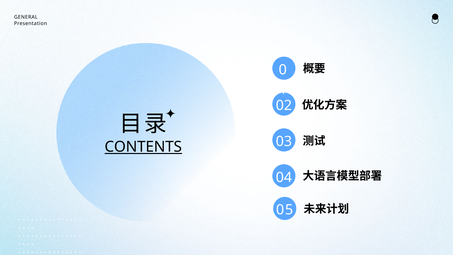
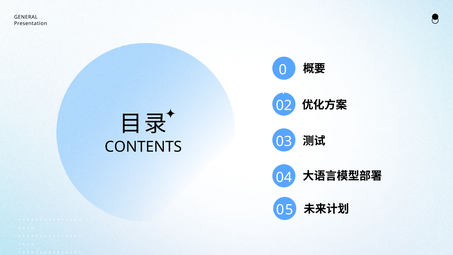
CONTENTS underline: present -> none
